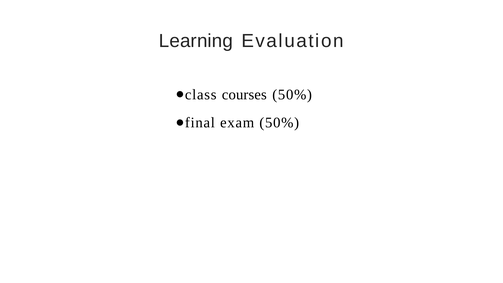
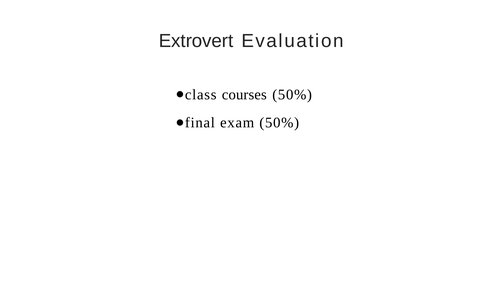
Learning: Learning -> Extrovert
